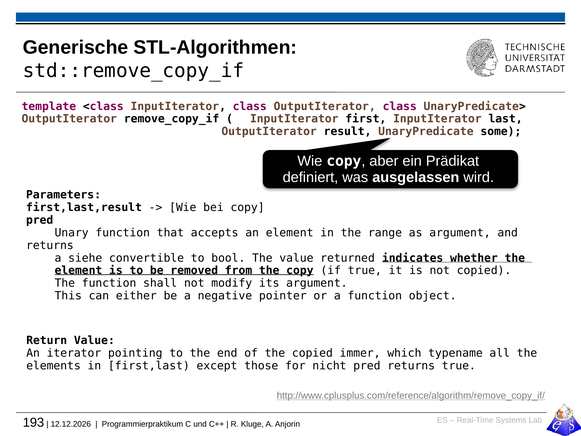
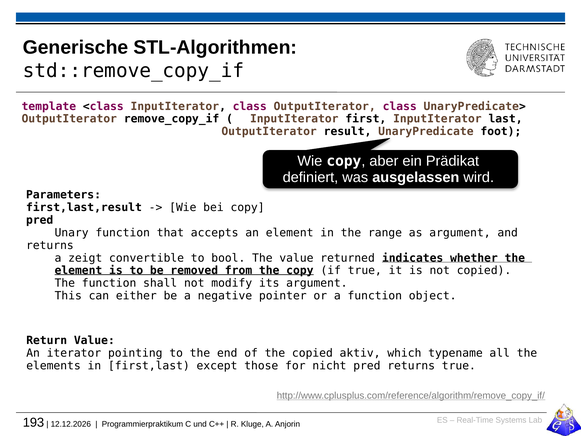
some: some -> foot
siehe: siehe -> zeigt
immer: immer -> aktiv
